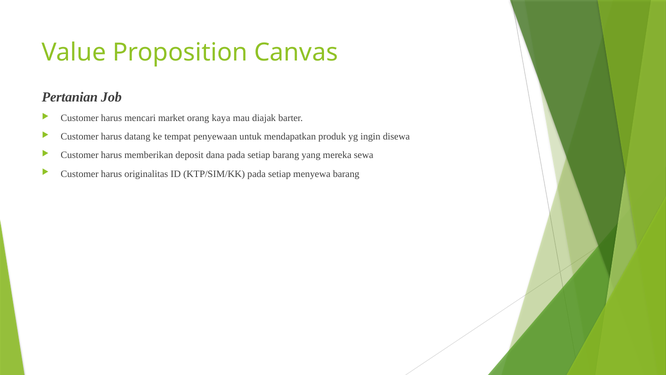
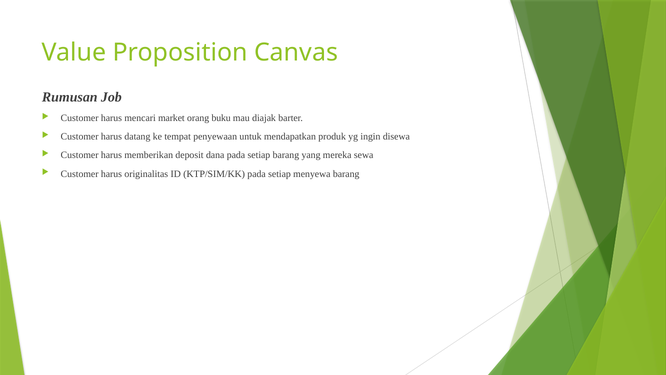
Pertanian: Pertanian -> Rumusan
kaya: kaya -> buku
